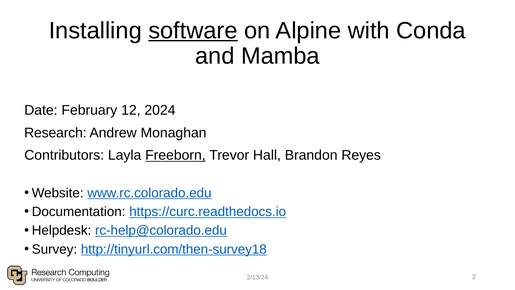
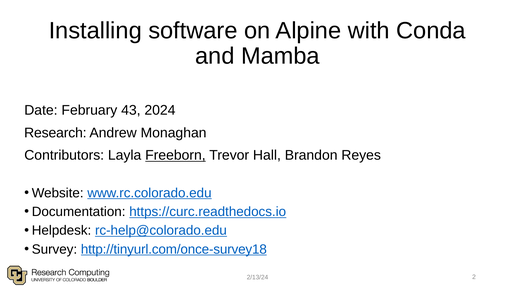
software underline: present -> none
12: 12 -> 43
http://tinyurl.com/then-survey18: http://tinyurl.com/then-survey18 -> http://tinyurl.com/once-survey18
